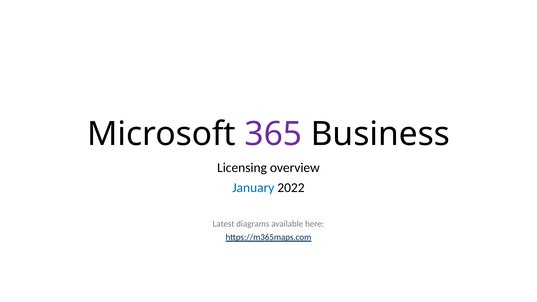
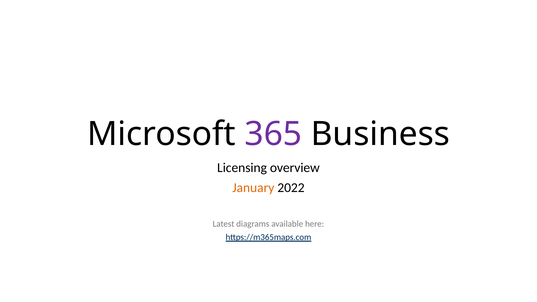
January colour: blue -> orange
